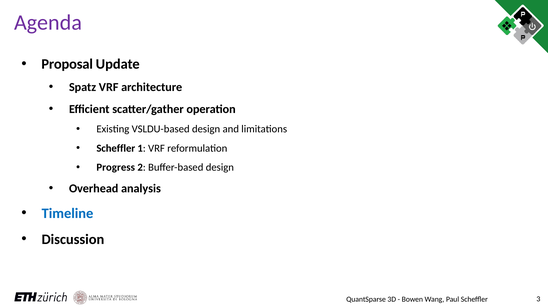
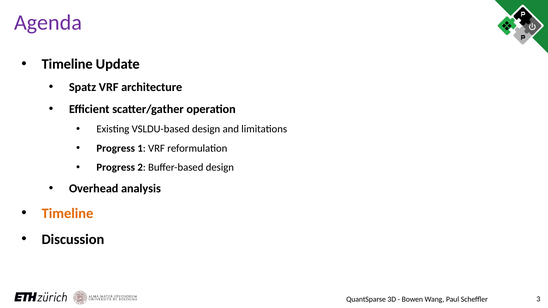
Proposal at (67, 64): Proposal -> Timeline
Scheffler at (116, 148): Scheffler -> Progress
Timeline at (67, 213) colour: blue -> orange
